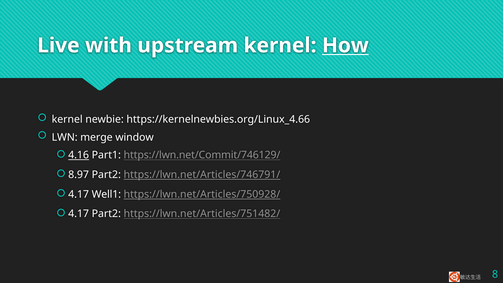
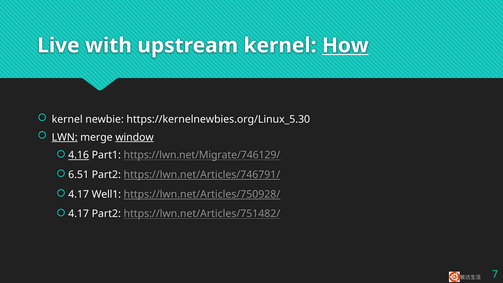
https://kernelnewbies.org/Linux_4.66: https://kernelnewbies.org/Linux_4.66 -> https://kernelnewbies.org/Linux_5.30
LWN underline: none -> present
window underline: none -> present
https://lwn.net/Commit/746129/: https://lwn.net/Commit/746129/ -> https://lwn.net/Migrate/746129/
8.97: 8.97 -> 6.51
8: 8 -> 7
